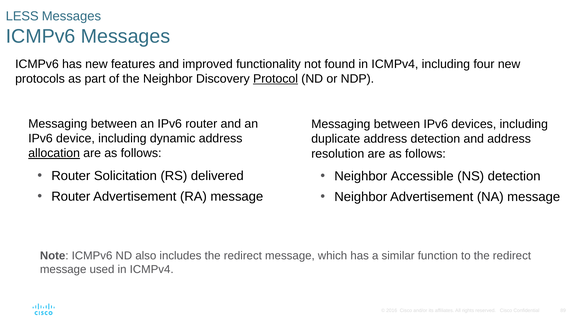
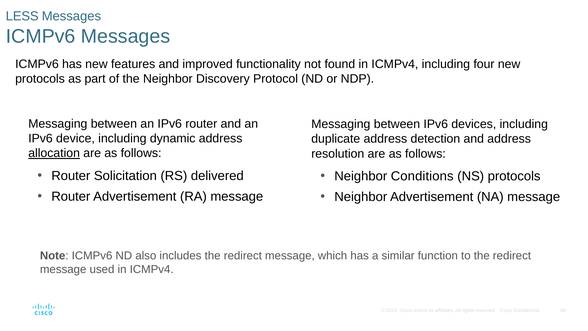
Protocol underline: present -> none
Accessible: Accessible -> Conditions
NS detection: detection -> protocols
